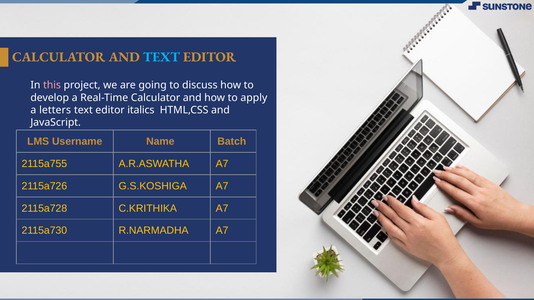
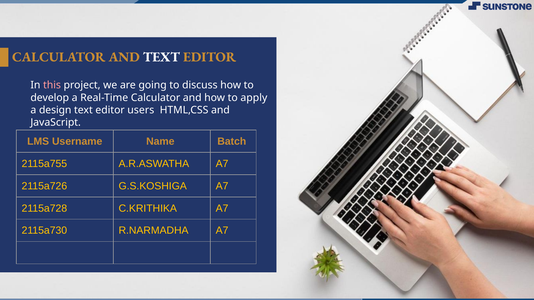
TEXT at (161, 57) colour: light blue -> white
letters: letters -> design
italics: italics -> users
